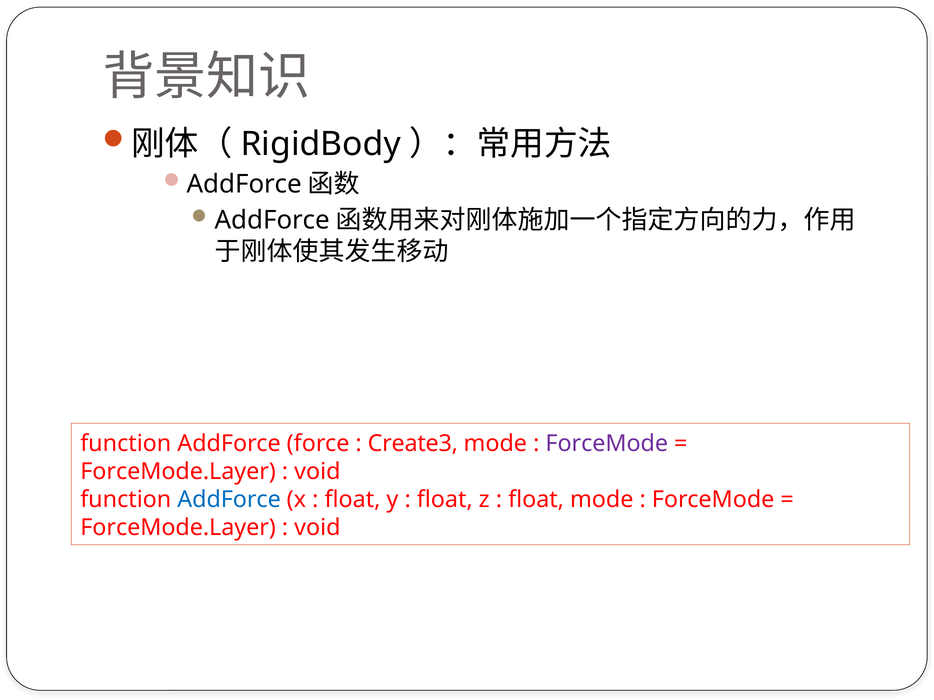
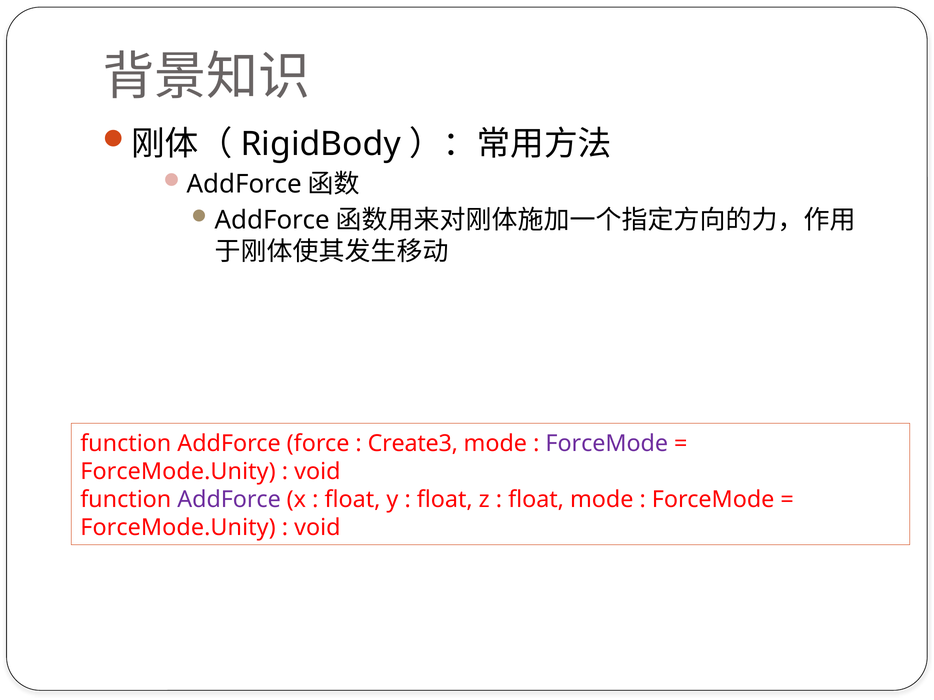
ForceMode.Layer at (178, 472): ForceMode.Layer -> ForceMode.Unity
AddForce at (229, 500) colour: blue -> purple
ForceMode.Layer at (178, 528): ForceMode.Layer -> ForceMode.Unity
